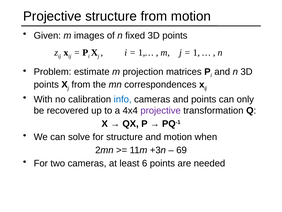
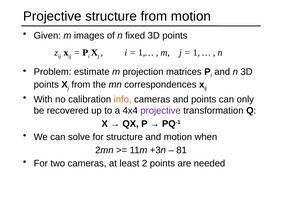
info colour: blue -> orange
69: 69 -> 81
6: 6 -> 2
